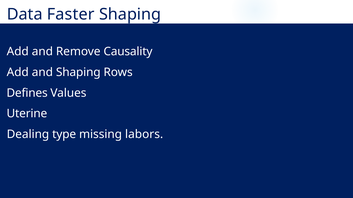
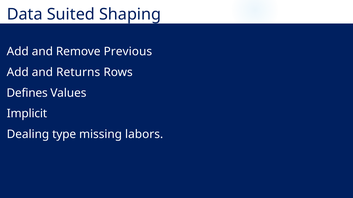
Faster: Faster -> Suited
Causality: Causality -> Previous
and Shaping: Shaping -> Returns
Uterine: Uterine -> Implicit
